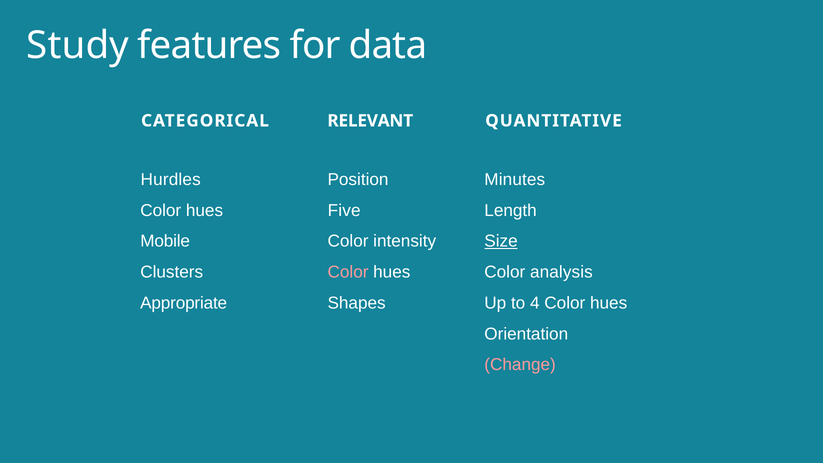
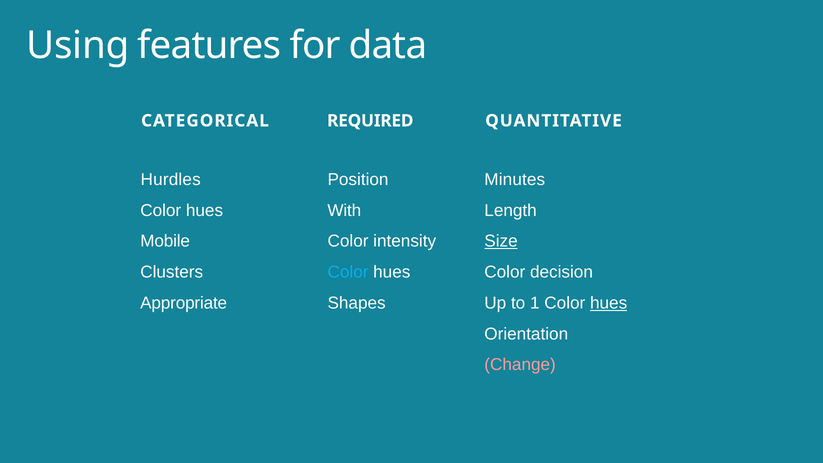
Study: Study -> Using
RELEVANT: RELEVANT -> REQUIRED
Five: Five -> With
Color at (348, 272) colour: pink -> light blue
analysis: analysis -> decision
4: 4 -> 1
hues at (609, 303) underline: none -> present
